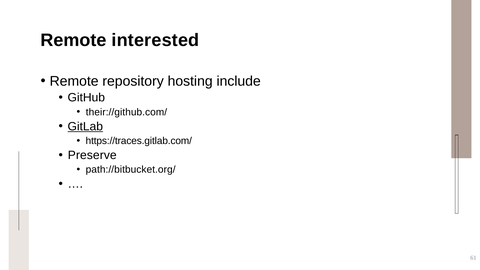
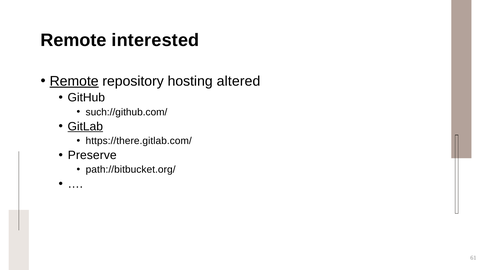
Remote at (74, 81) underline: none -> present
include: include -> altered
their://github.com/: their://github.com/ -> such://github.com/
https://traces.gitlab.com/: https://traces.gitlab.com/ -> https://there.gitlab.com/
